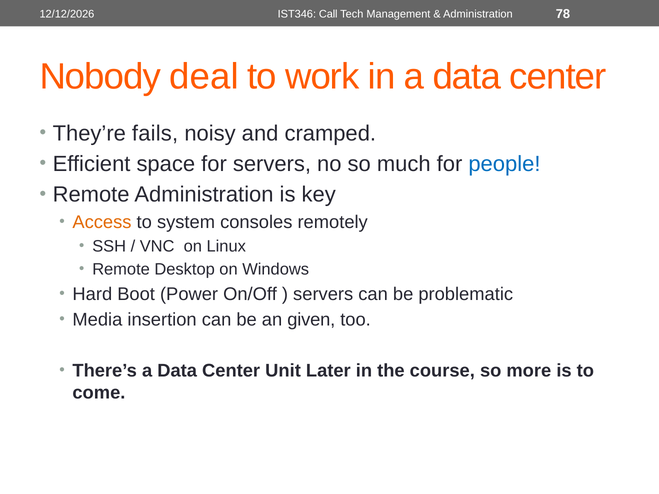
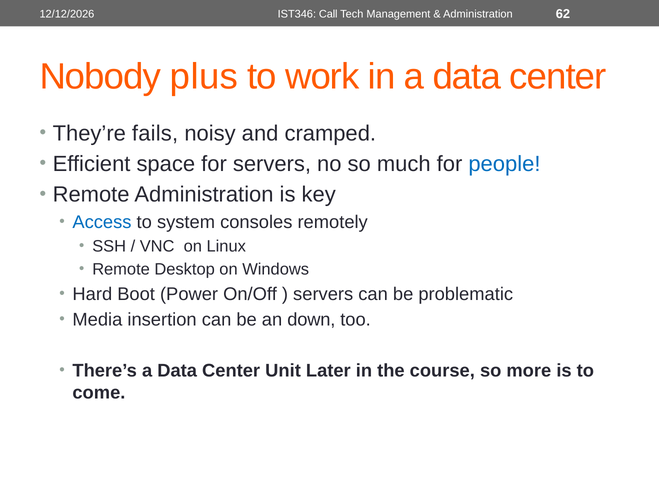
78: 78 -> 62
deal: deal -> plus
Access colour: orange -> blue
given: given -> down
